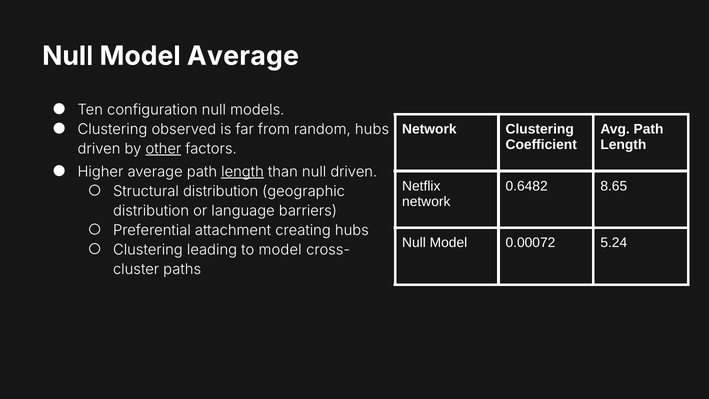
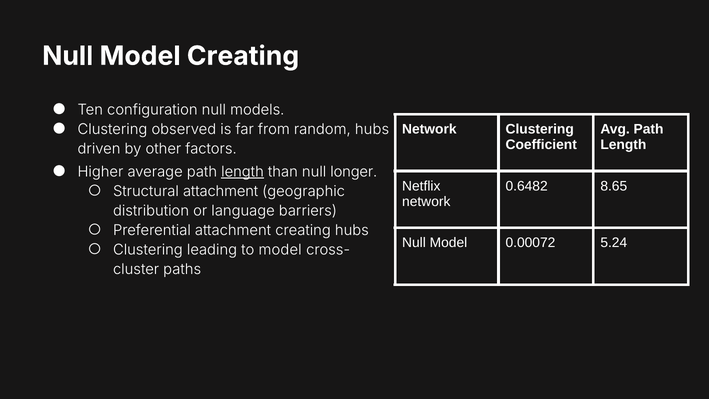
Model Average: Average -> Creating
other underline: present -> none
null driven: driven -> longer
Structural distribution: distribution -> attachment
